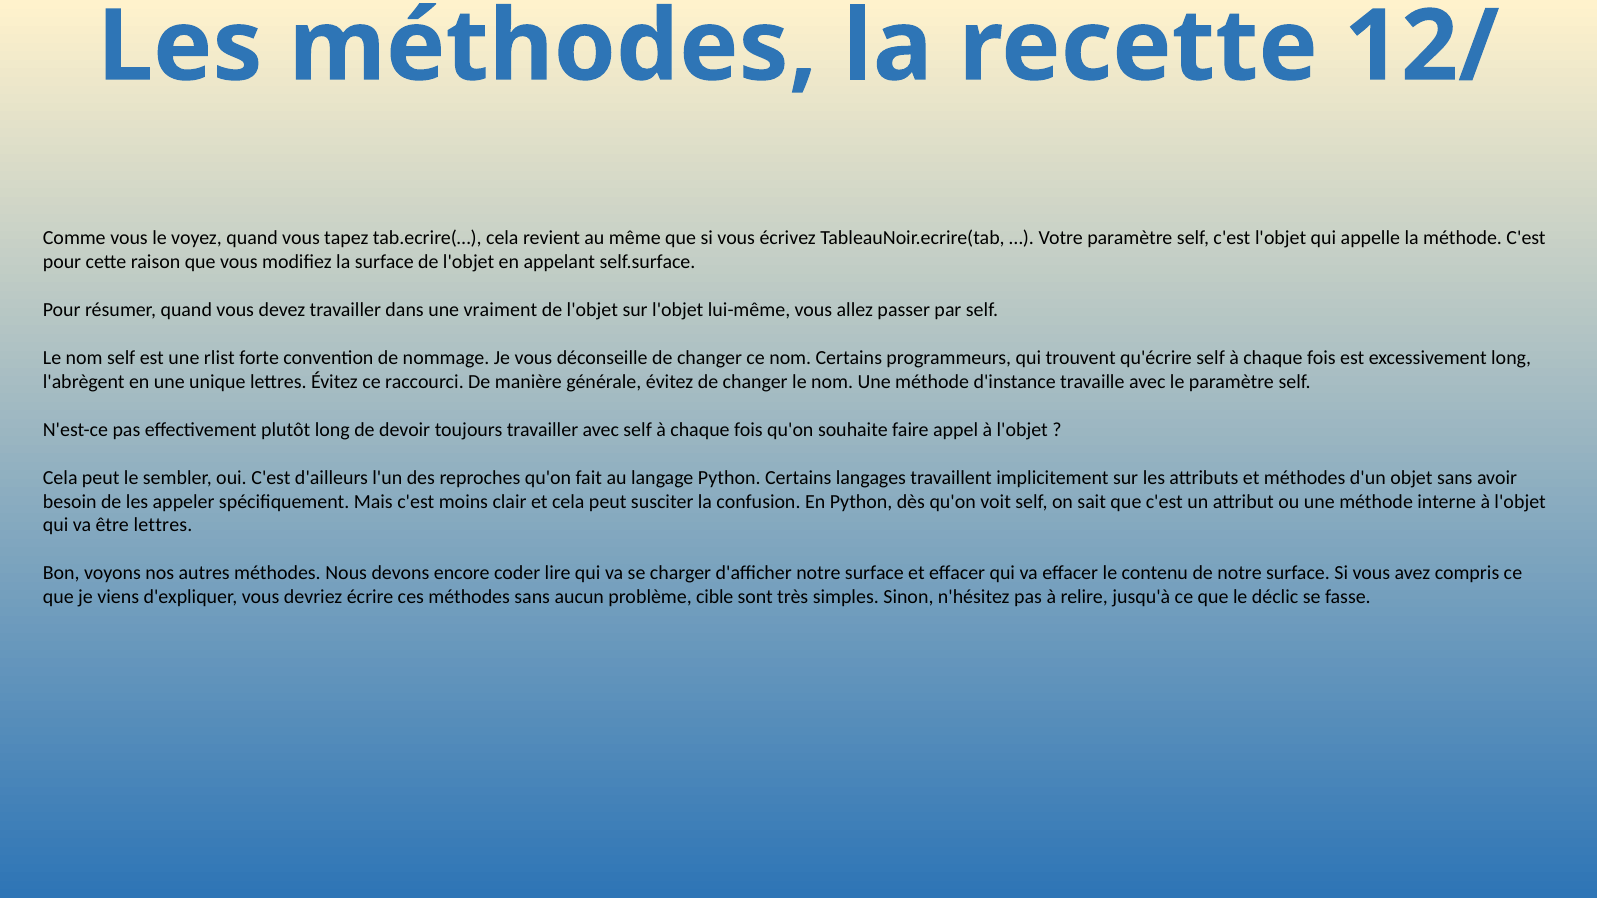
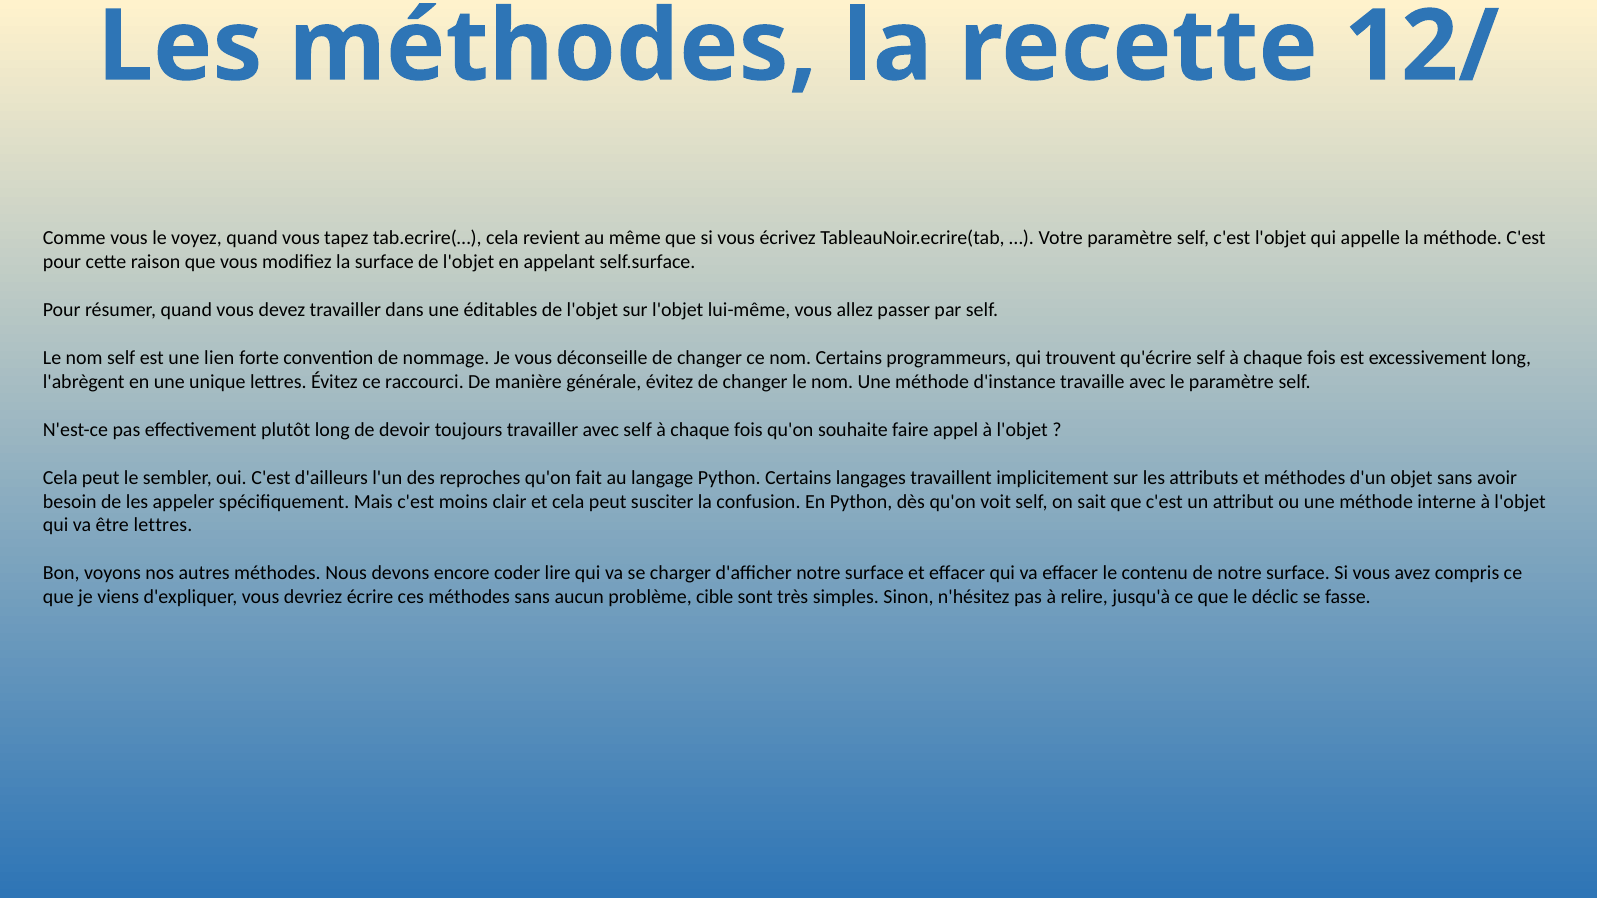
vraiment: vraiment -> éditables
rlist: rlist -> lien
